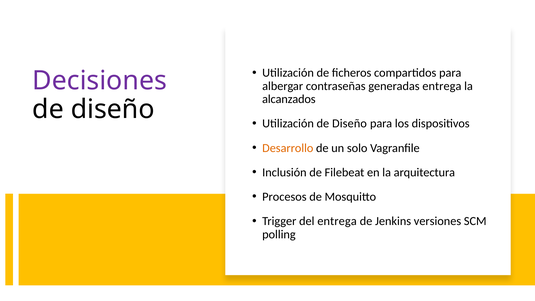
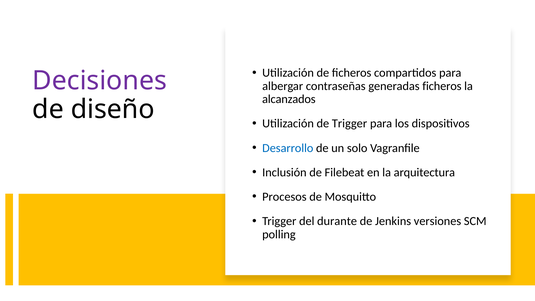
generadas entrega: entrega -> ficheros
Utilización de Diseño: Diseño -> Trigger
Desarrollo colour: orange -> blue
del entrega: entrega -> durante
